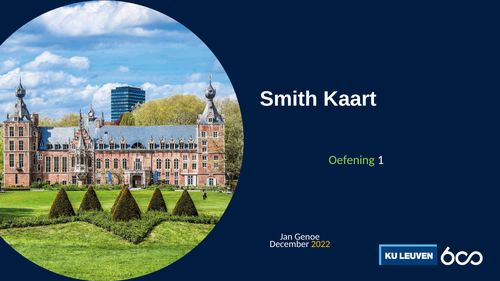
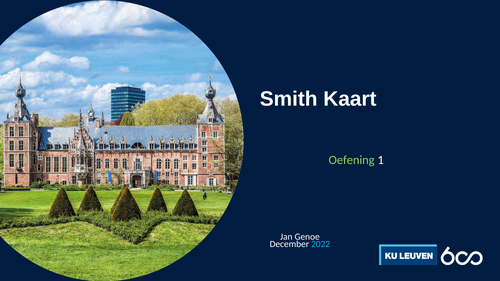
2022 colour: yellow -> light blue
